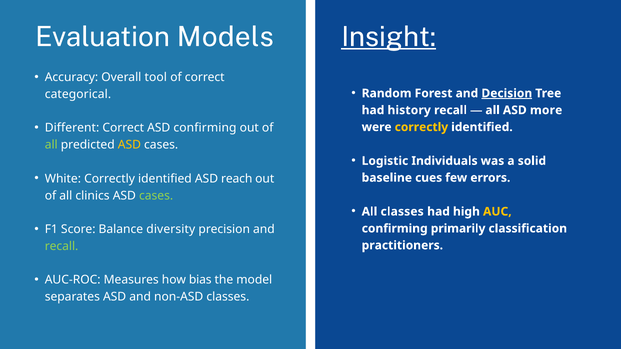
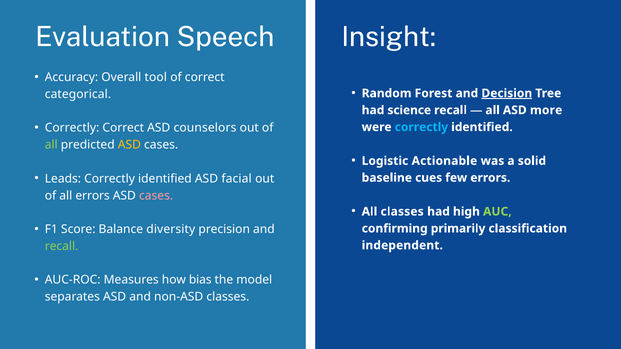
Models: Models -> Speech
Insight underline: present -> none
history: history -> science
Different at (72, 128): Different -> Correctly
ASD confirming: confirming -> counselors
correctly at (421, 127) colour: yellow -> light blue
Individuals: Individuals -> Actionable
White: White -> Leads
reach: reach -> facial
all clinics: clinics -> errors
cases at (156, 196) colour: light green -> pink
AUC colour: yellow -> light green
practitioners: practitioners -> independent
